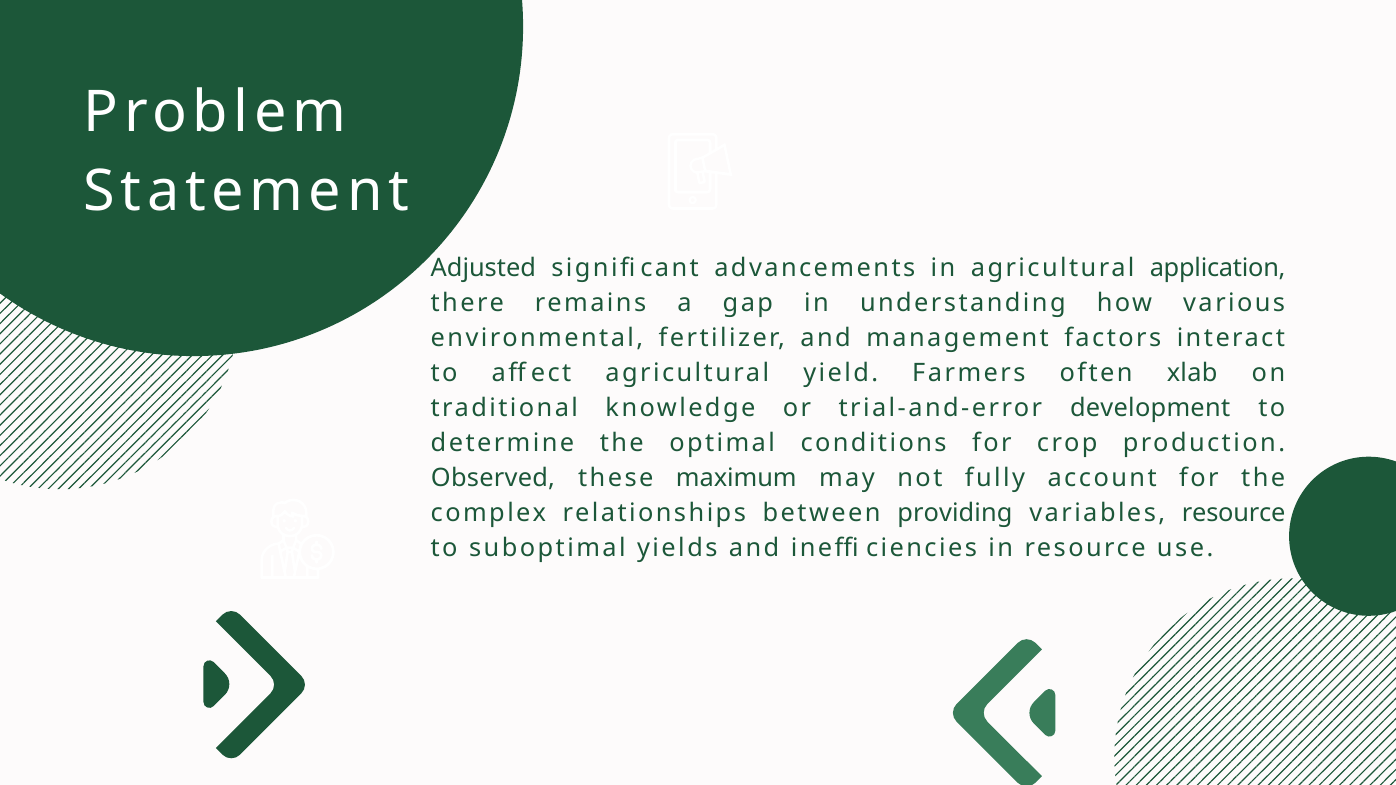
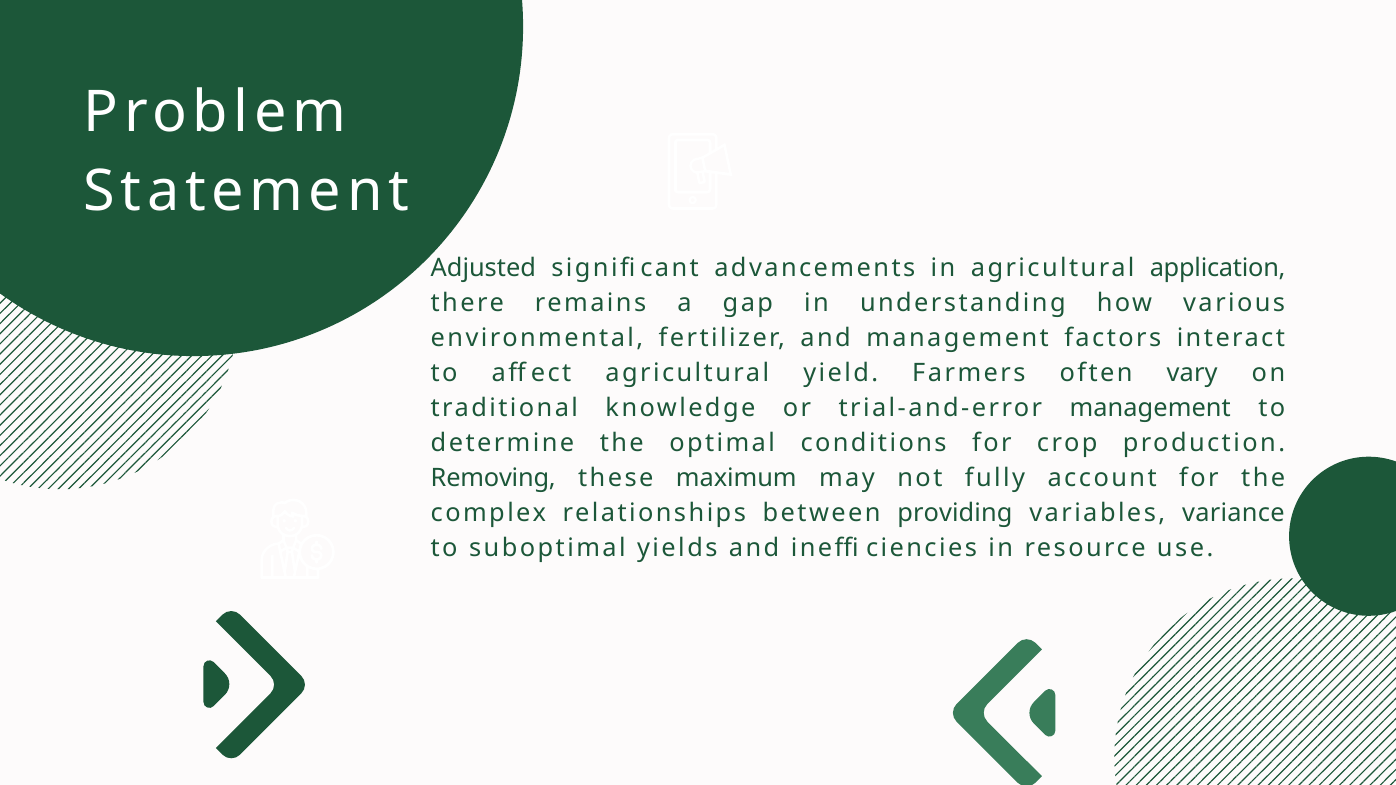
xlab: xlab -> vary
trial-and-error development: development -> management
Observed: Observed -> Removing
variables resource: resource -> variance
